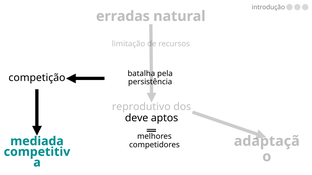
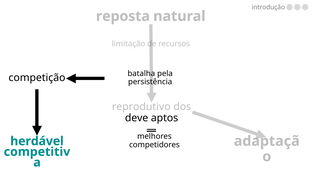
erradas: erradas -> reposta
mediada: mediada -> herdável
